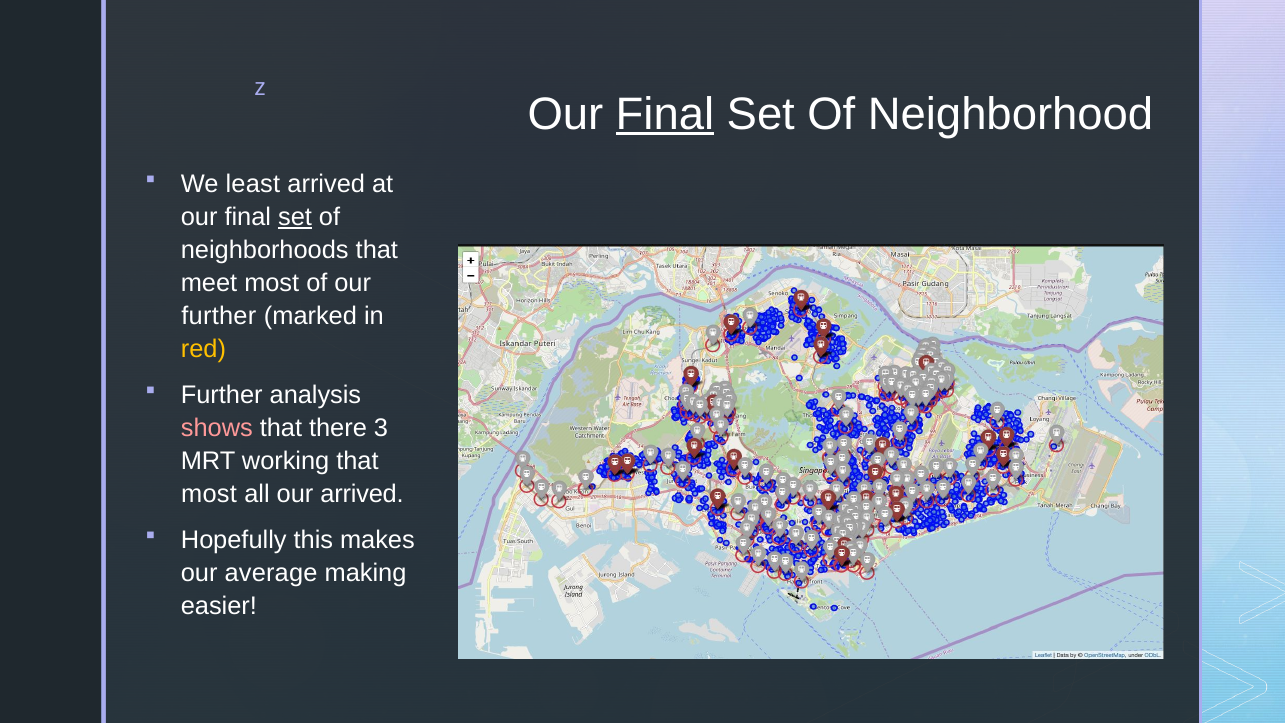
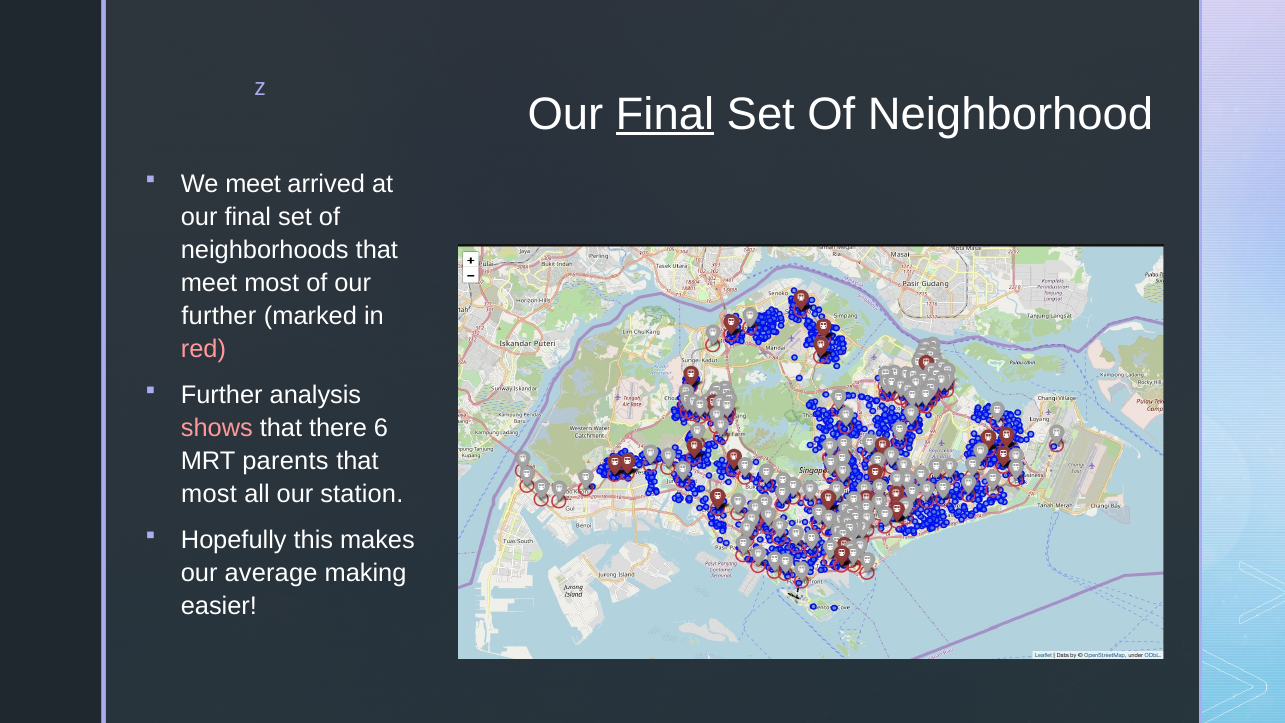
We least: least -> meet
set at (295, 217) underline: present -> none
red colour: yellow -> pink
3: 3 -> 6
working: working -> parents
our arrived: arrived -> station
